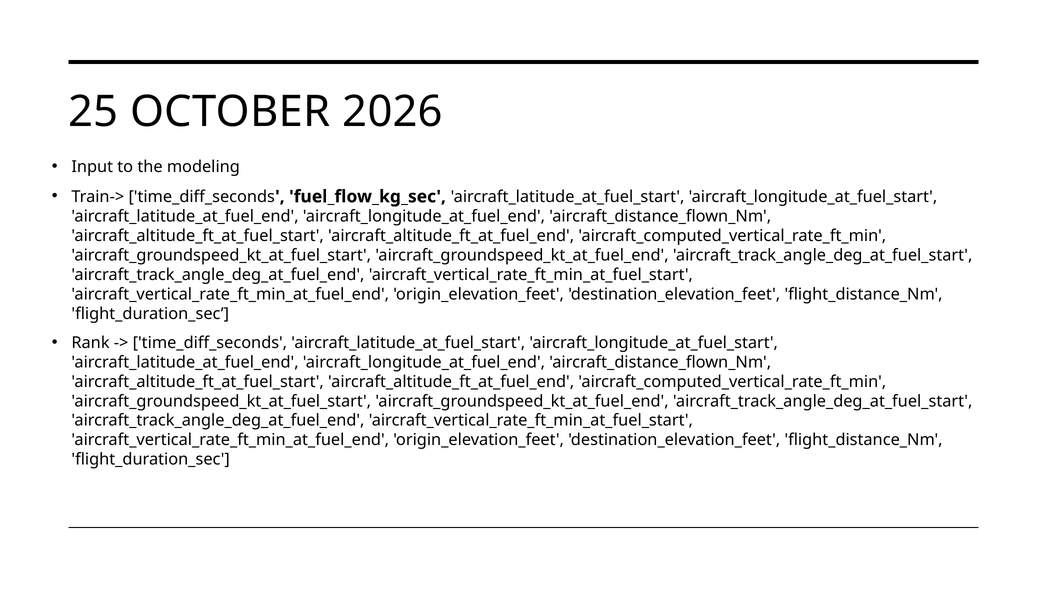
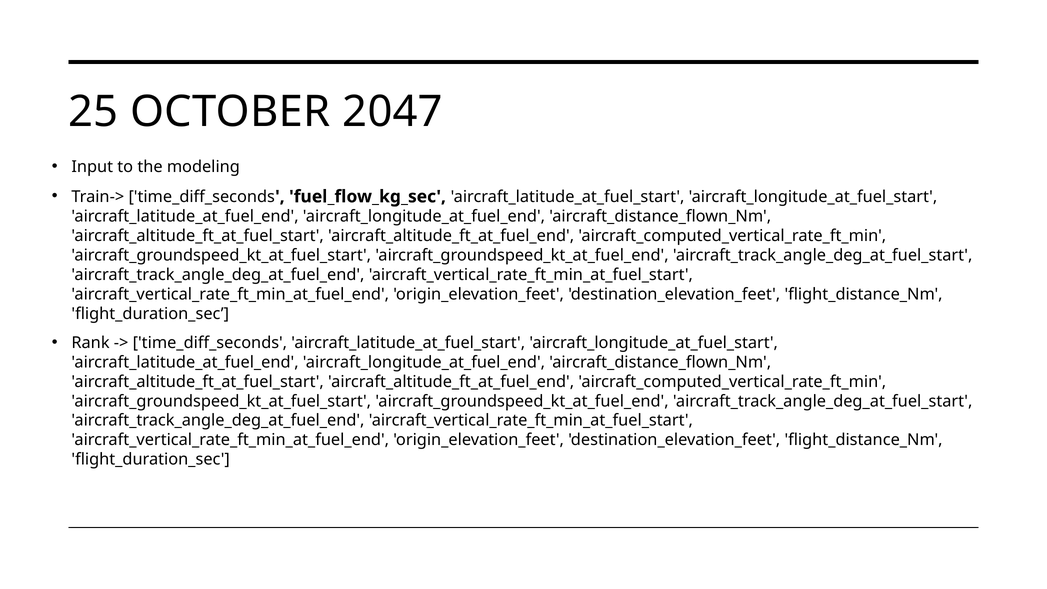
2026: 2026 -> 2047
